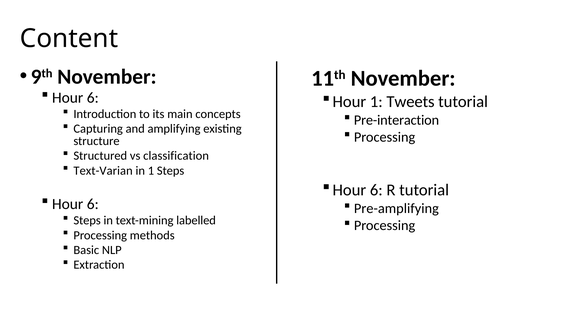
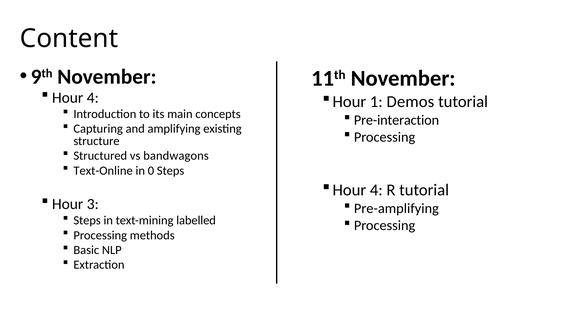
6 at (93, 98): 6 -> 4
Tweets: Tweets -> Demos
classification: classification -> bandwagons
Text-Varian: Text-Varian -> Text-Online
in 1: 1 -> 0
6 at (376, 190): 6 -> 4
6 at (93, 204): 6 -> 3
